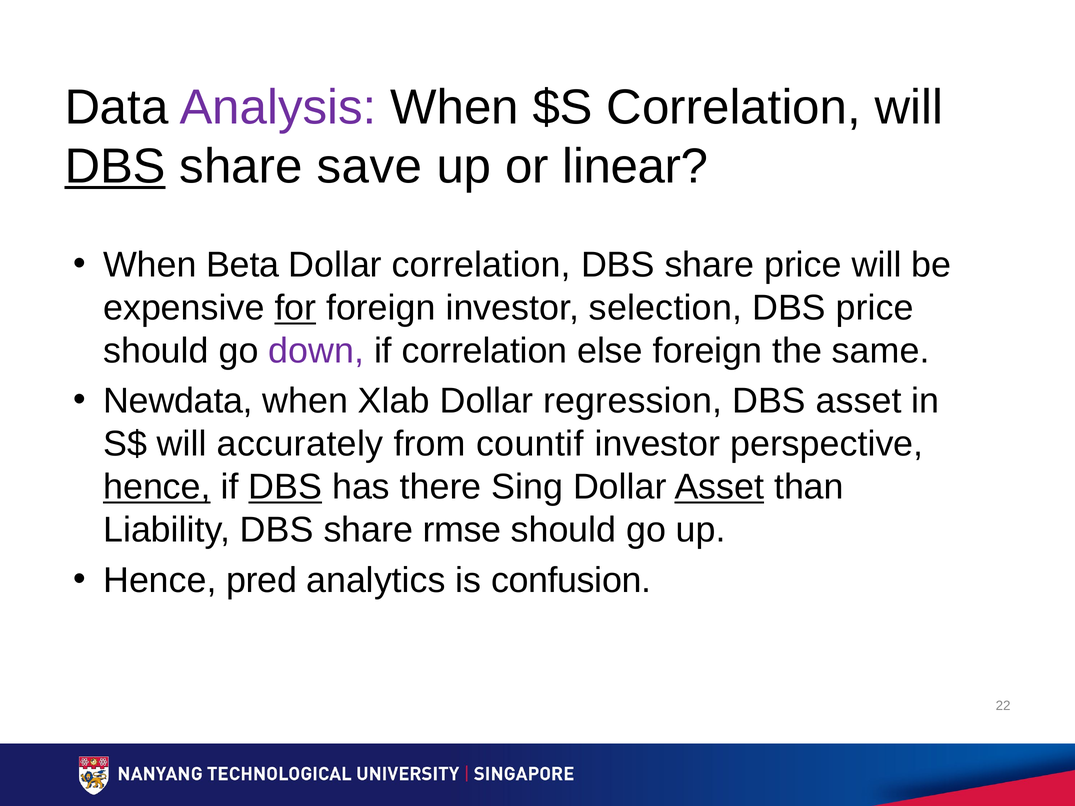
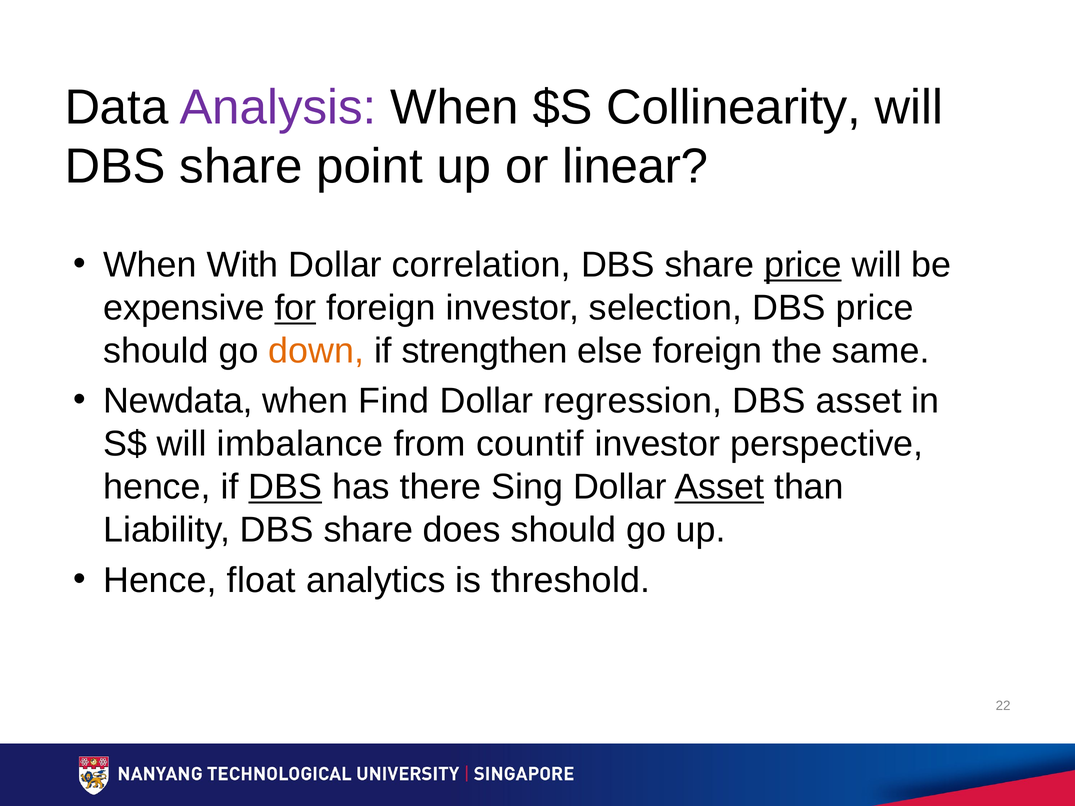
$S Correlation: Correlation -> Collinearity
DBS at (115, 166) underline: present -> none
save: save -> point
Beta: Beta -> With
price at (803, 265) underline: none -> present
down colour: purple -> orange
if correlation: correlation -> strengthen
Xlab: Xlab -> Find
accurately: accurately -> imbalance
hence at (157, 487) underline: present -> none
rmse: rmse -> does
pred: pred -> float
confusion: confusion -> threshold
